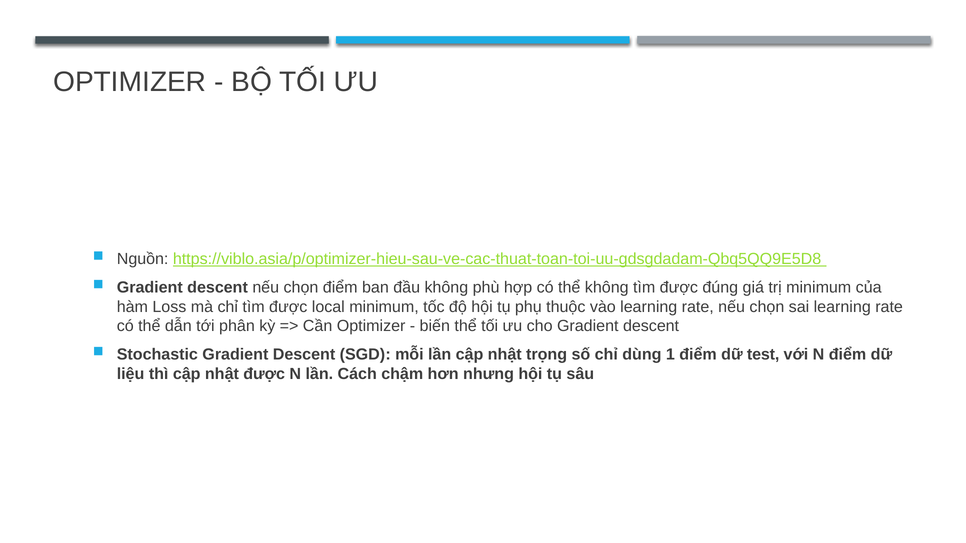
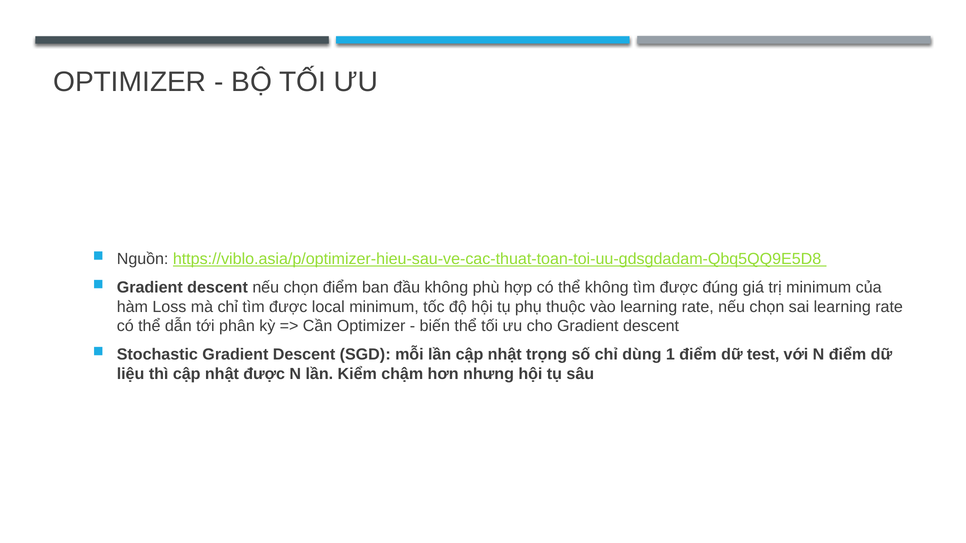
Cách: Cách -> Kiểm
